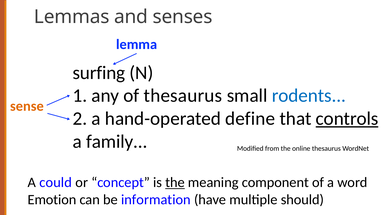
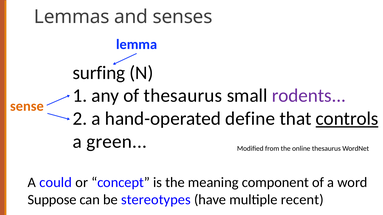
rodents colour: blue -> purple
family: family -> green
the at (175, 183) underline: present -> none
Emotion: Emotion -> Suppose
information: information -> stereotypes
should: should -> recent
